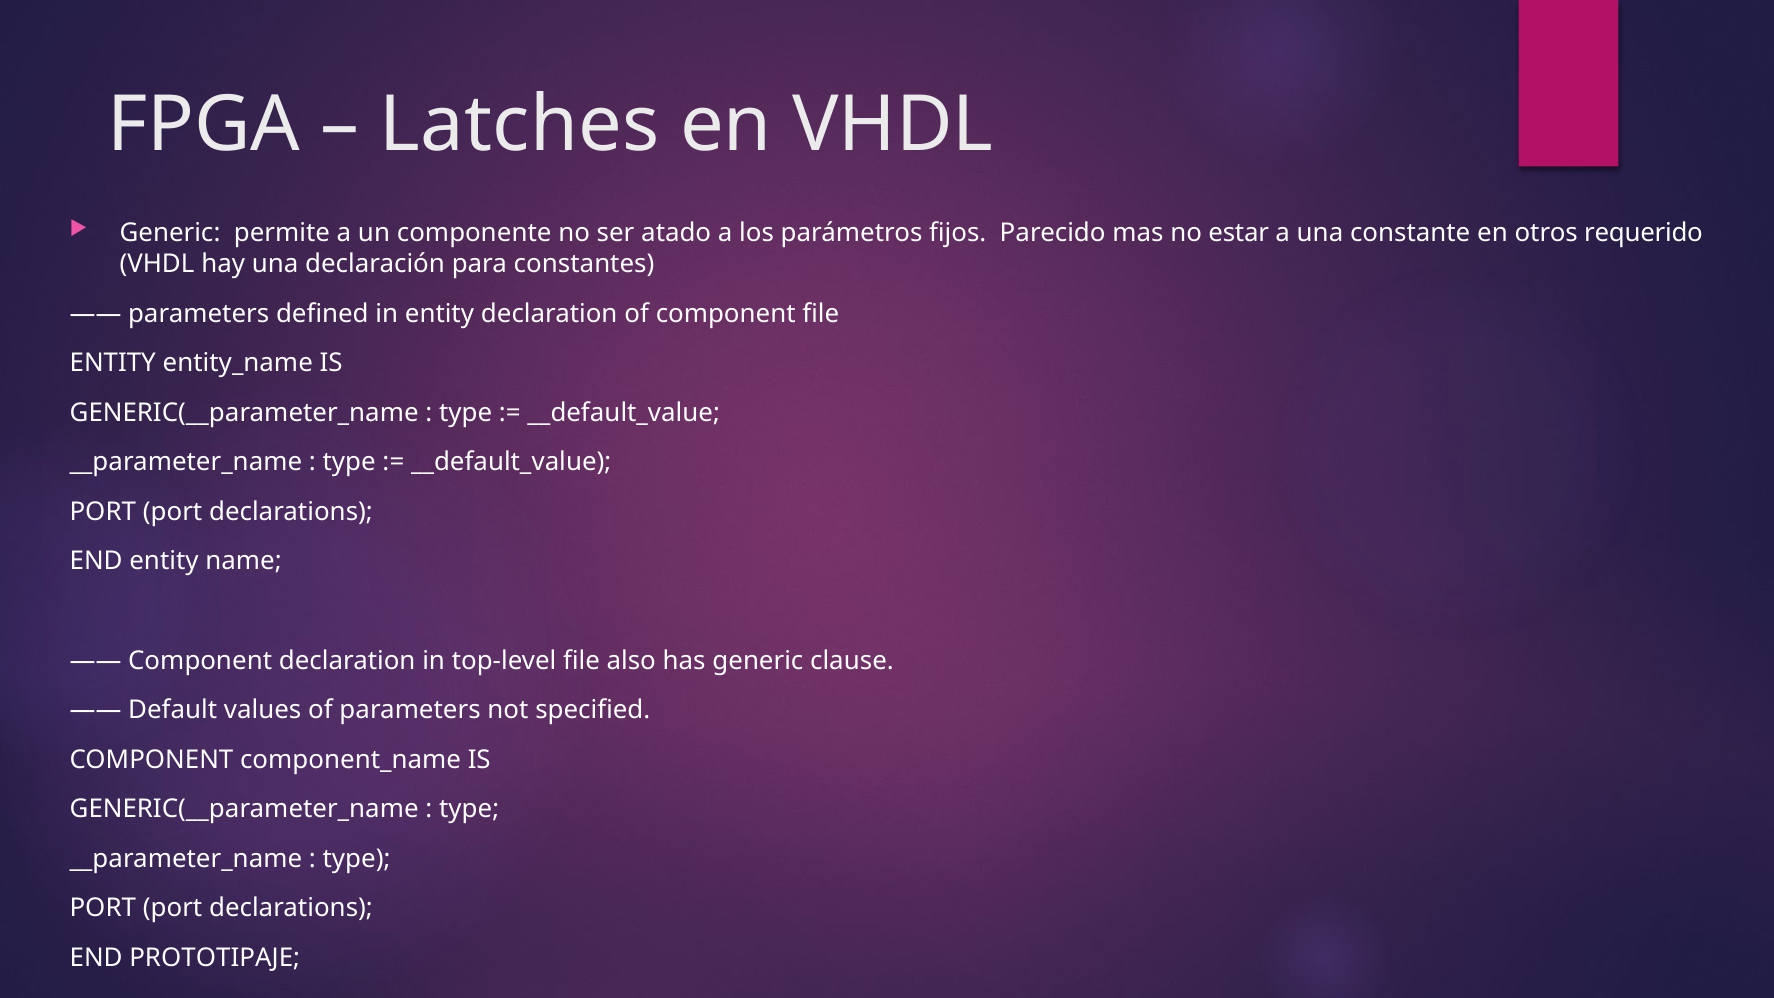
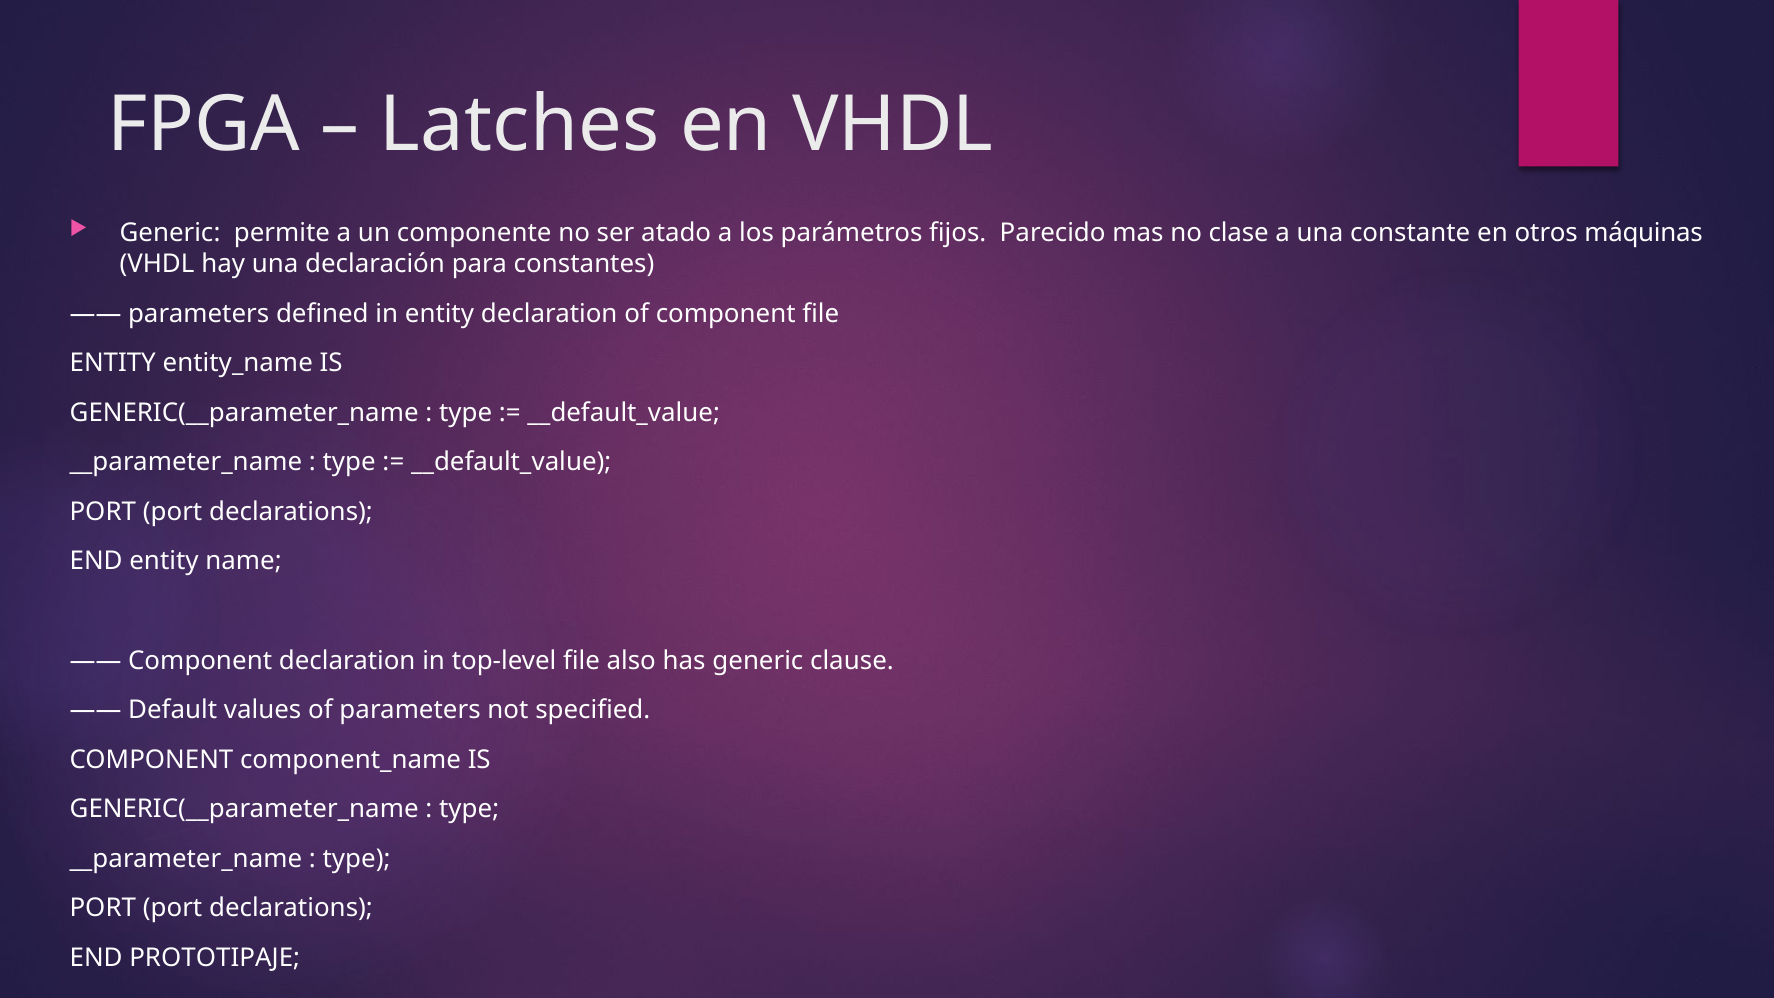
estar: estar -> clase
requerido: requerido -> máquinas
